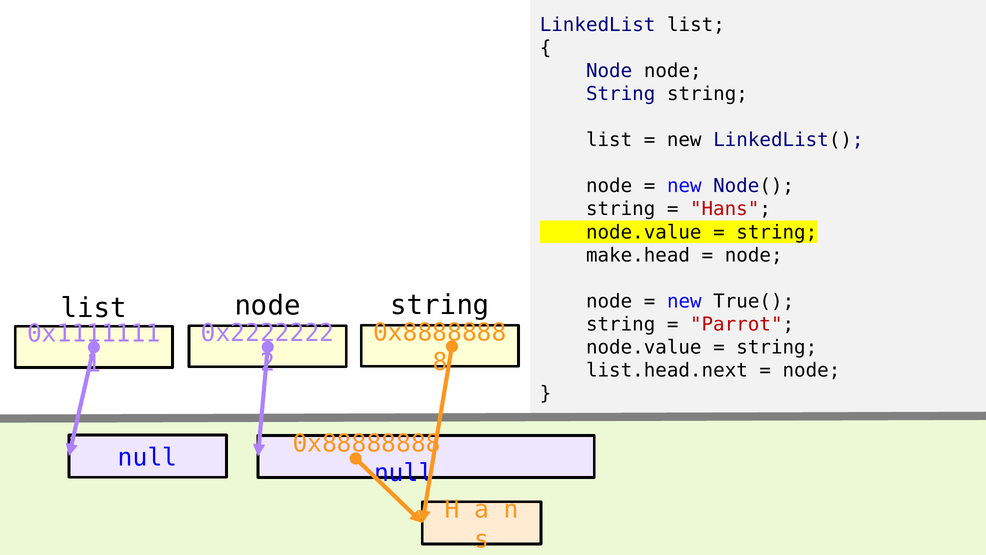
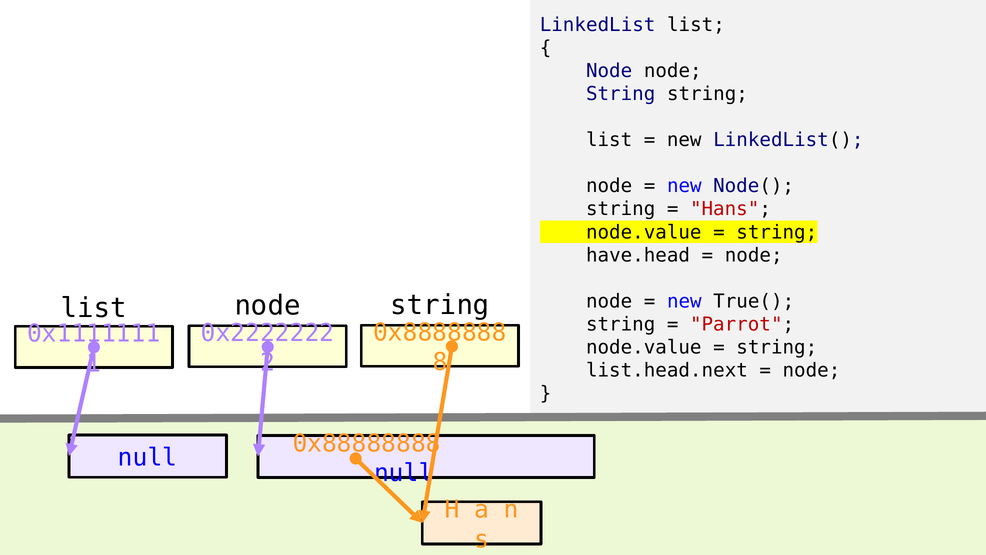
make.head: make.head -> have.head
